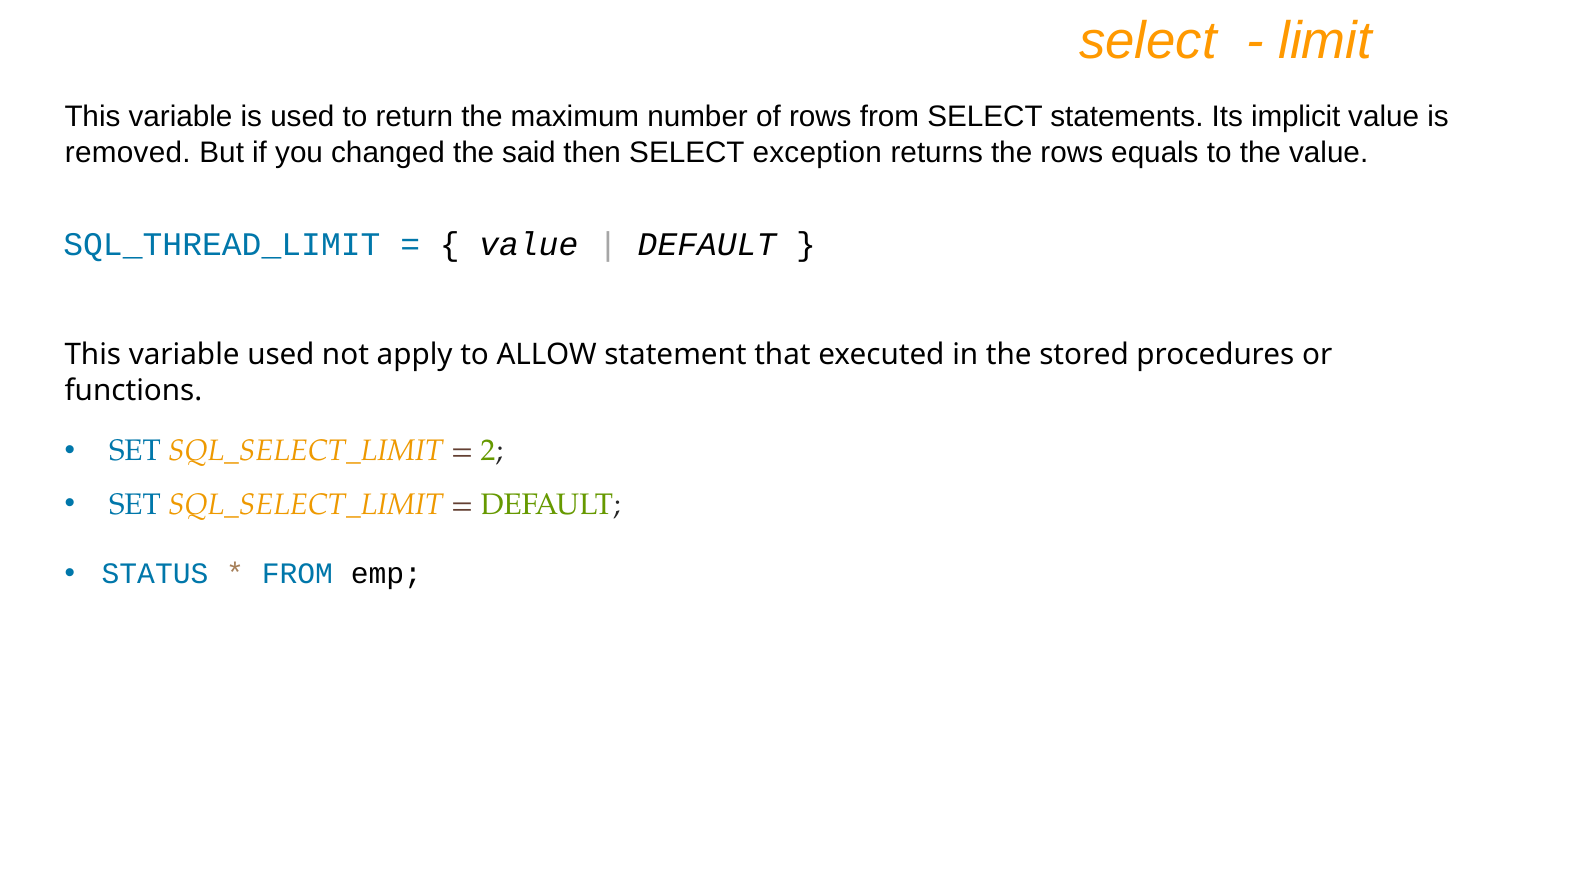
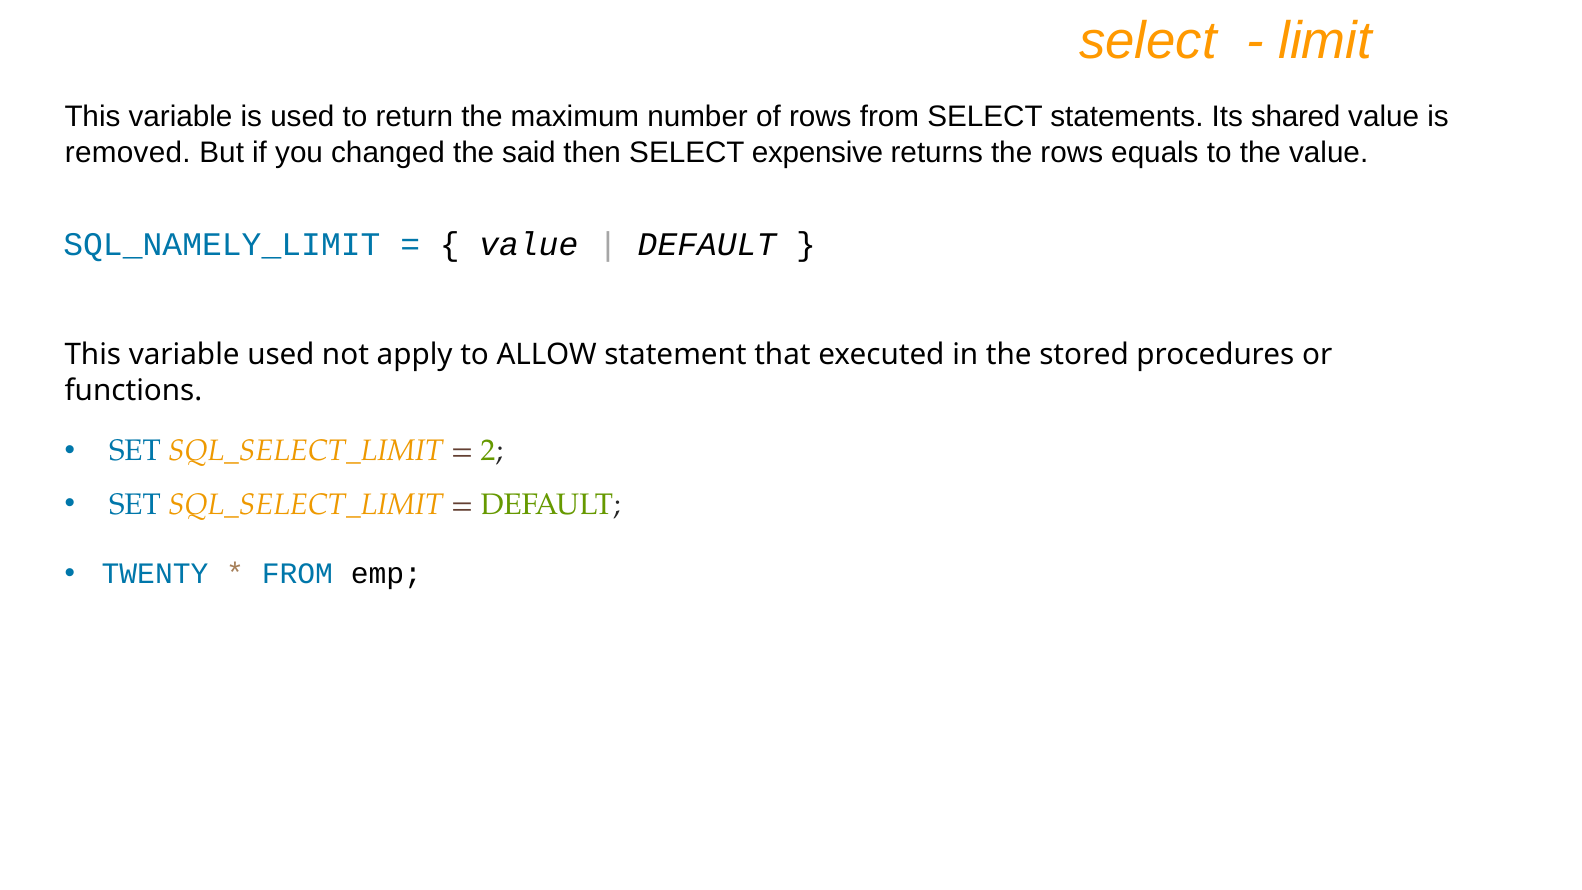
implicit: implicit -> shared
exception: exception -> expensive
SQL_THREAD_LIMIT: SQL_THREAD_LIMIT -> SQL_NAMELY_LIMIT
STATUS: STATUS -> TWENTY
